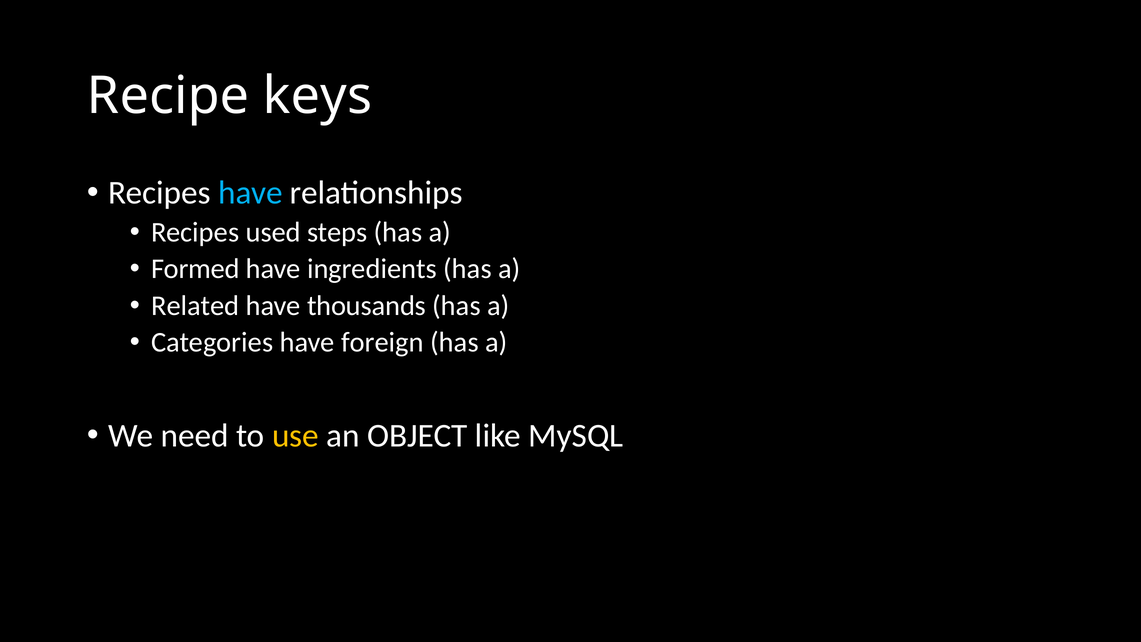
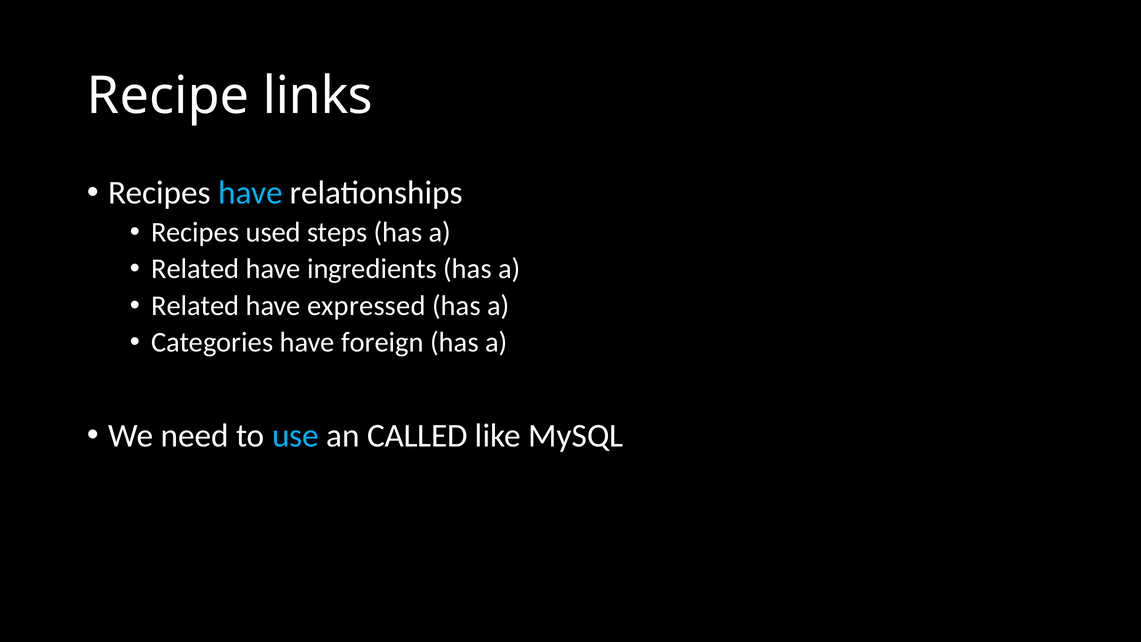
keys: keys -> links
Formed at (195, 269): Formed -> Related
thousands: thousands -> expressed
use colour: yellow -> light blue
OBJECT: OBJECT -> CALLED
